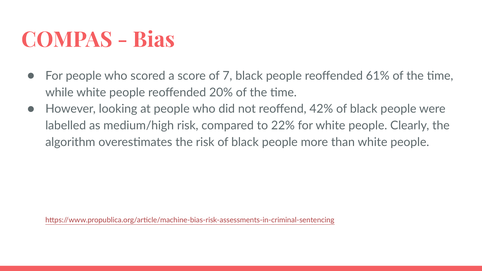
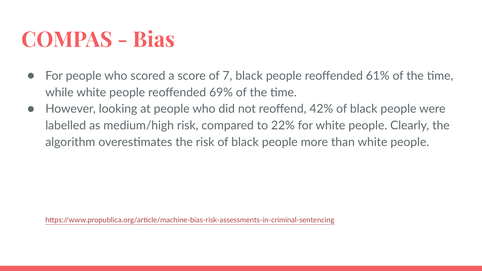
20%: 20% -> 69%
